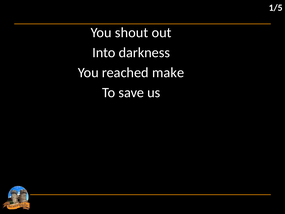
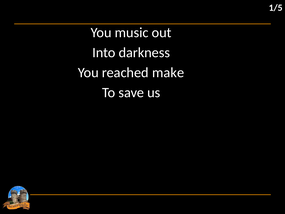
shout: shout -> music
